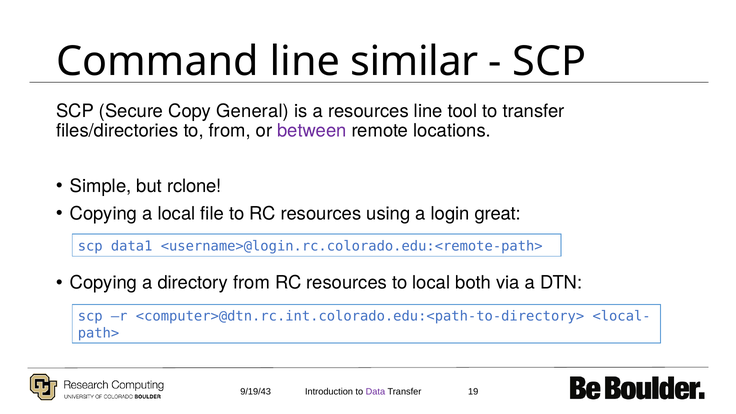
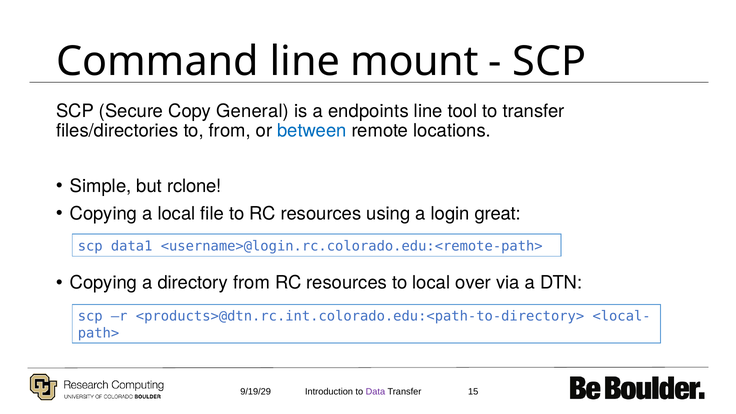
similar: similar -> mount
a resources: resources -> endpoints
between colour: purple -> blue
both: both -> over
<computer>@dtn.rc.int.colorado.edu:<path-to-directory>: <computer>@dtn.rc.int.colorado.edu:<path-to-directory> -> <products>@dtn.rc.int.colorado.edu:<path-to-directory>
9/19/43: 9/19/43 -> 9/19/29
19: 19 -> 15
